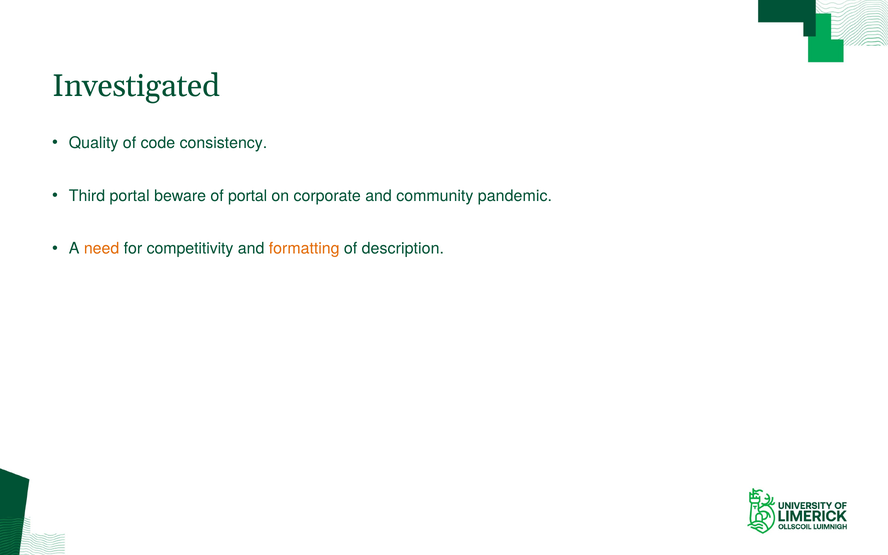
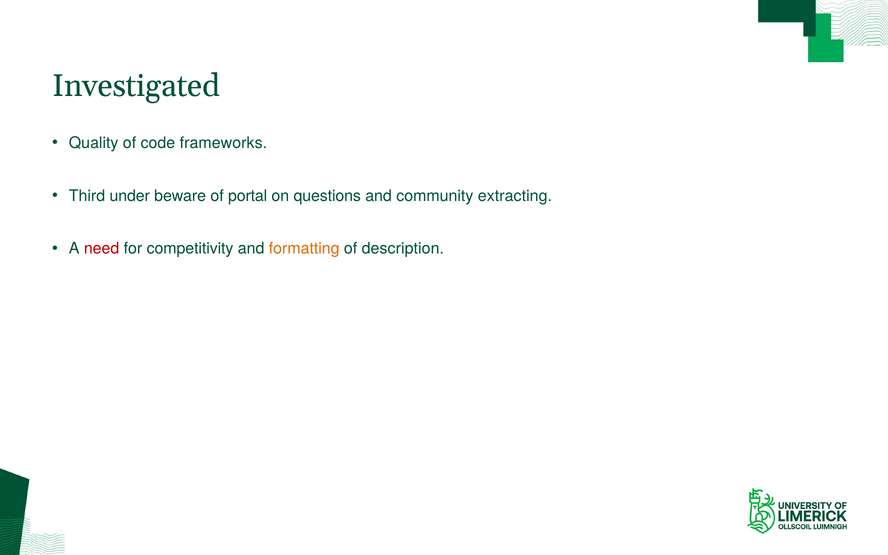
consistency: consistency -> frameworks
Third portal: portal -> under
corporate: corporate -> questions
pandemic: pandemic -> extracting
need colour: orange -> red
